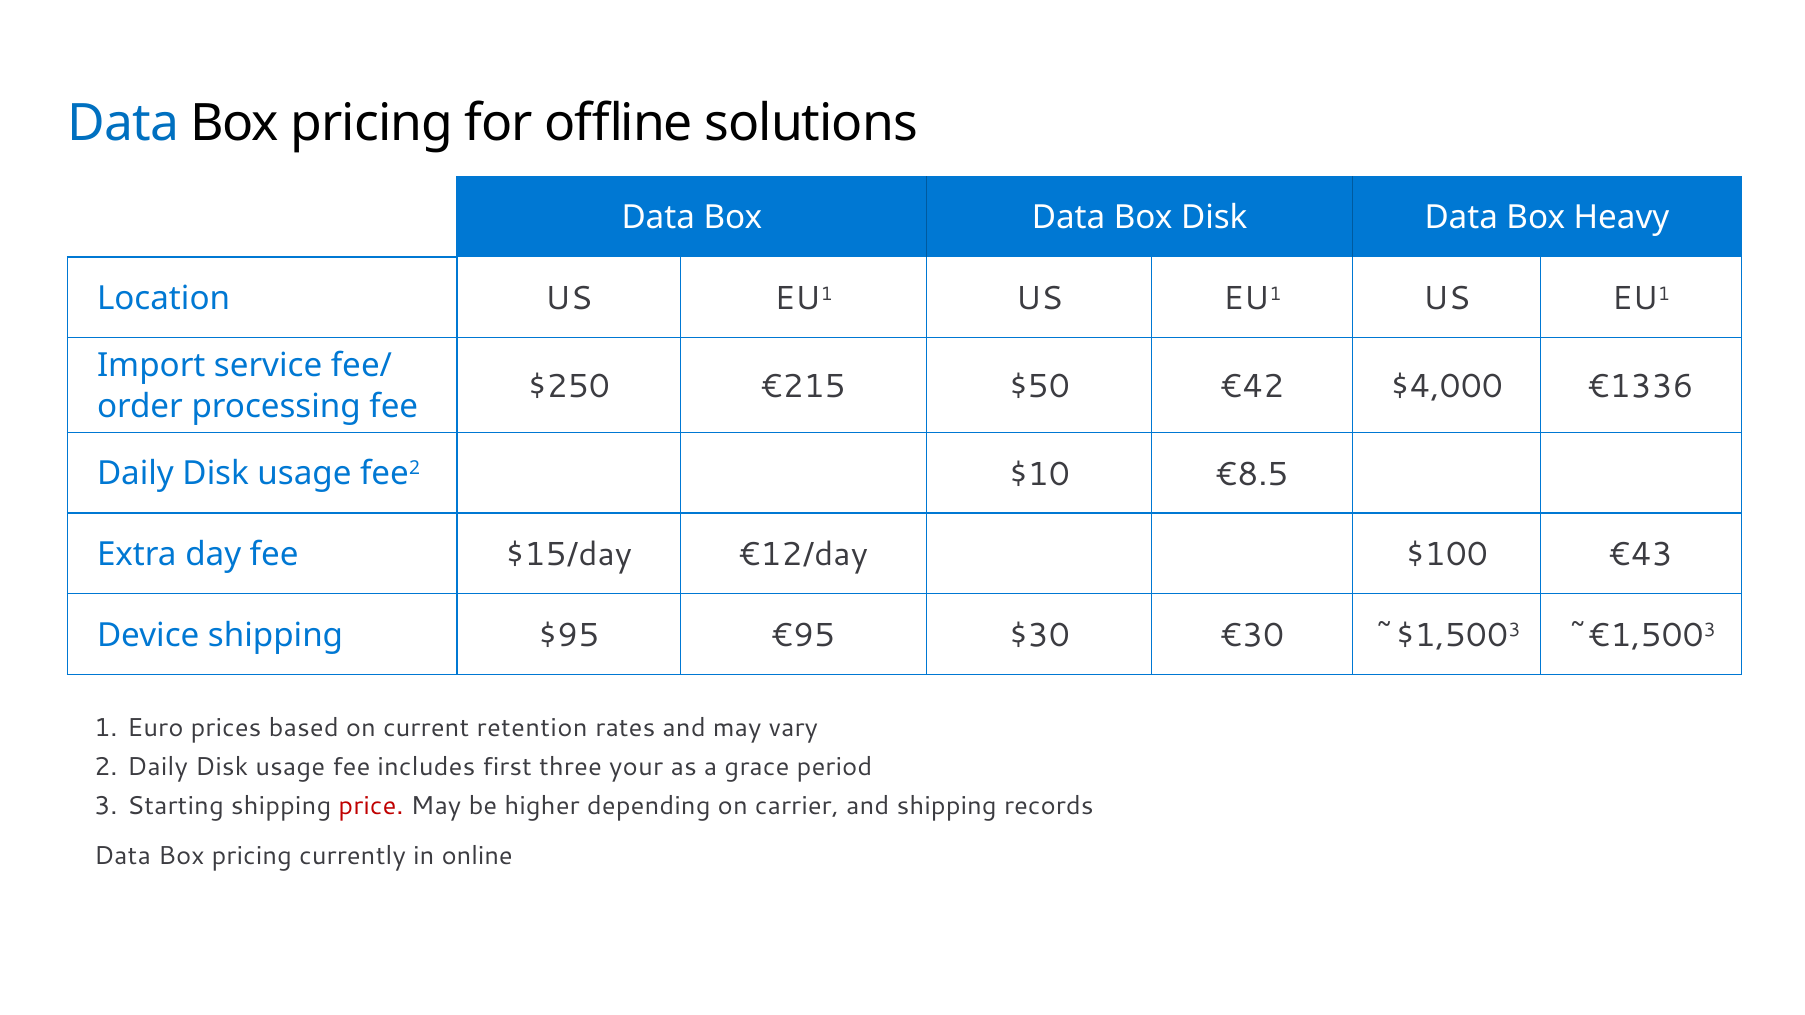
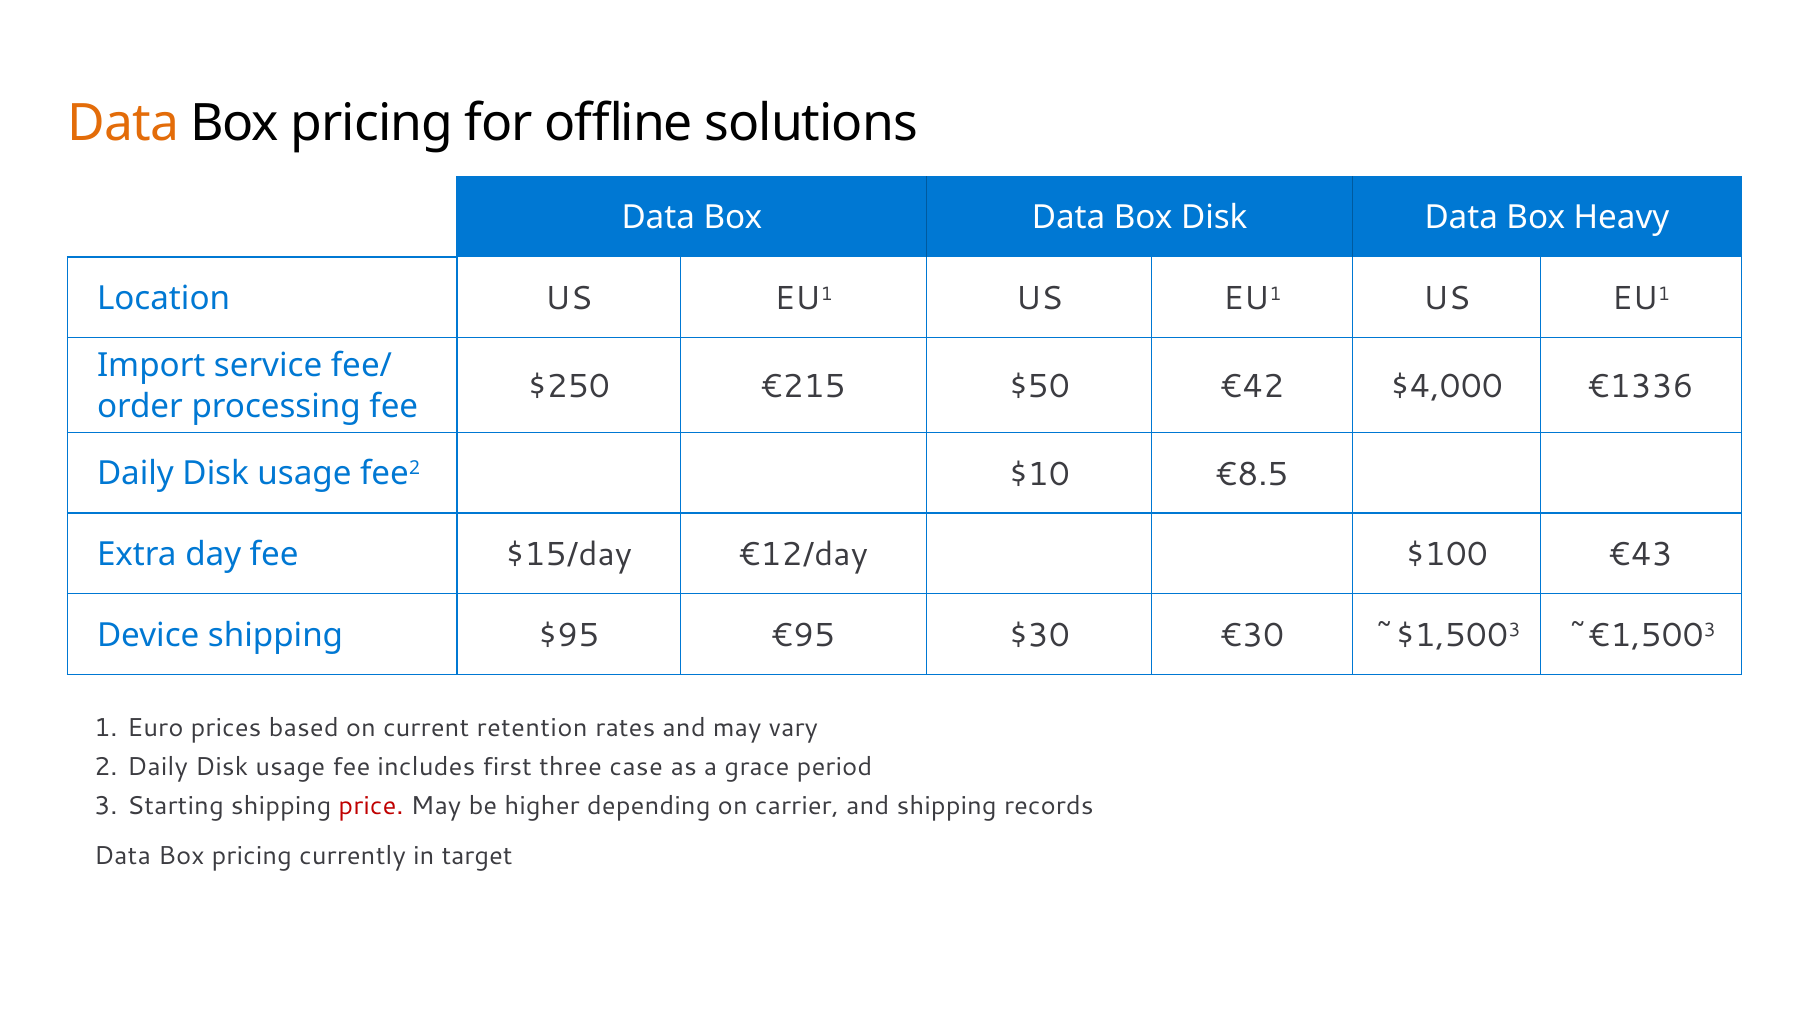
Data at (123, 123) colour: blue -> orange
your: your -> case
online: online -> target
